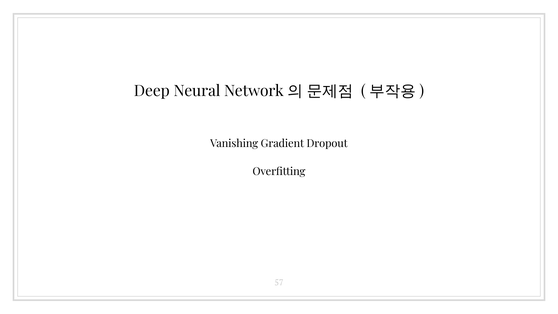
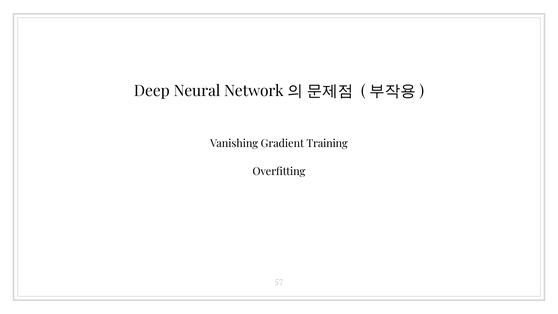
Dropout: Dropout -> Training
